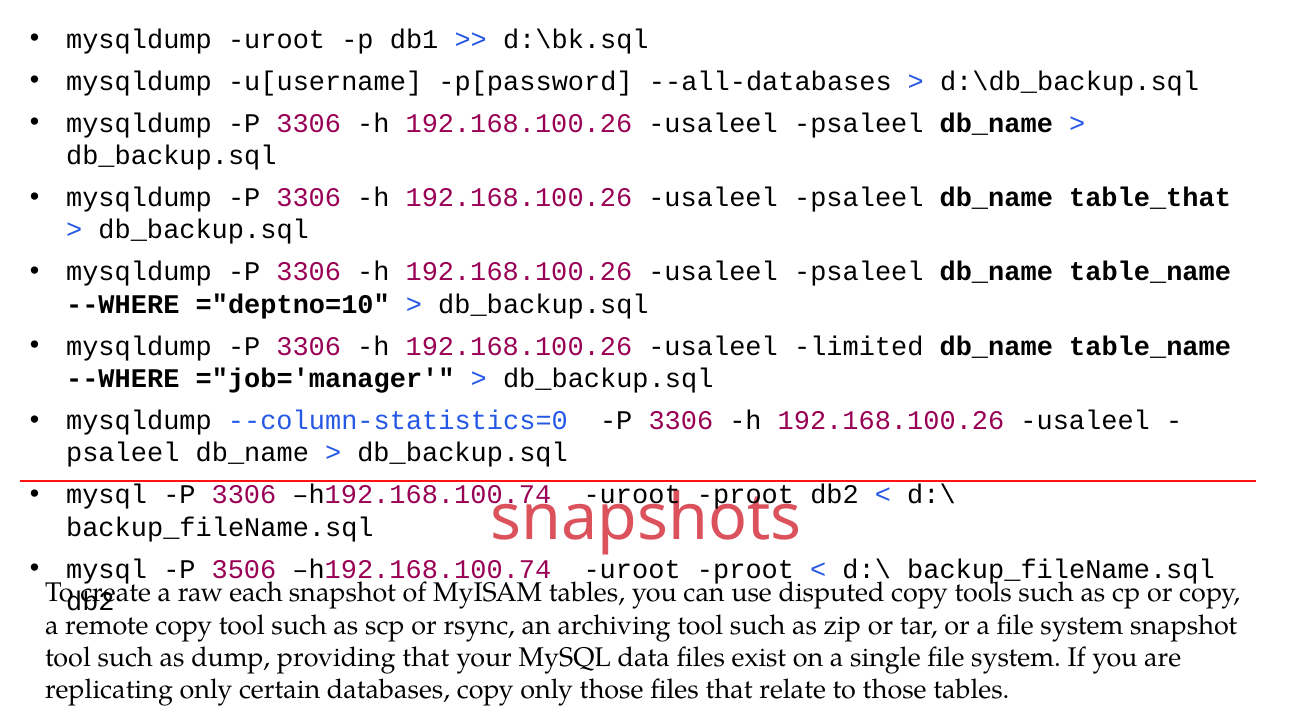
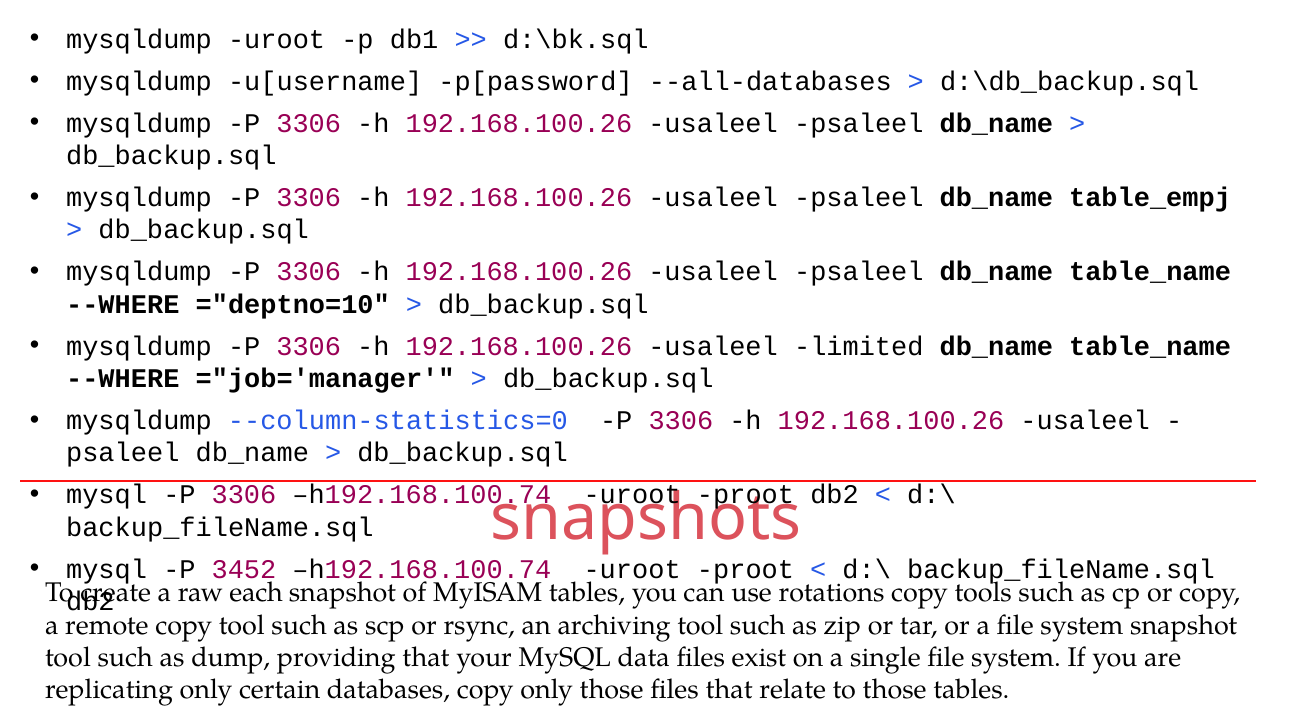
table_that: table_that -> table_empj
3506: 3506 -> 3452
disputed: disputed -> rotations
